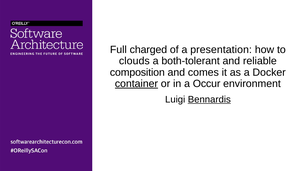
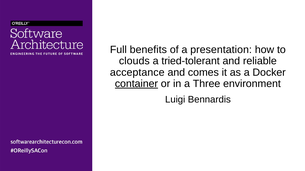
charged: charged -> benefits
both-tolerant: both-tolerant -> tried-tolerant
composition: composition -> acceptance
Occur: Occur -> Three
Bennardis underline: present -> none
